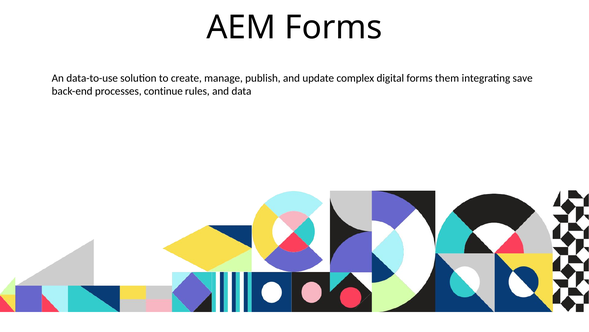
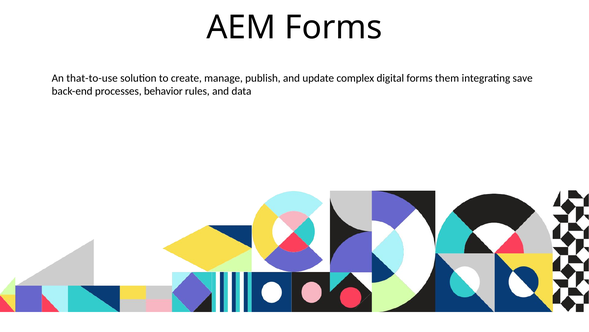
data-to-use: data-to-use -> that-to-use
continue: continue -> behavior
